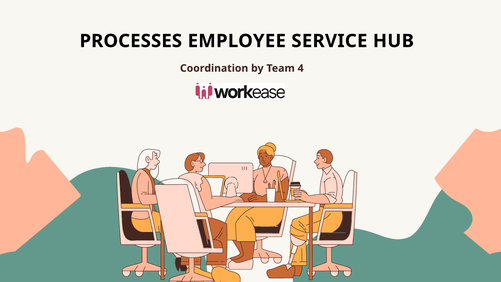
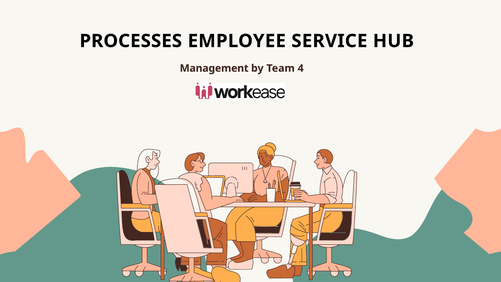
Coordination: Coordination -> Management
